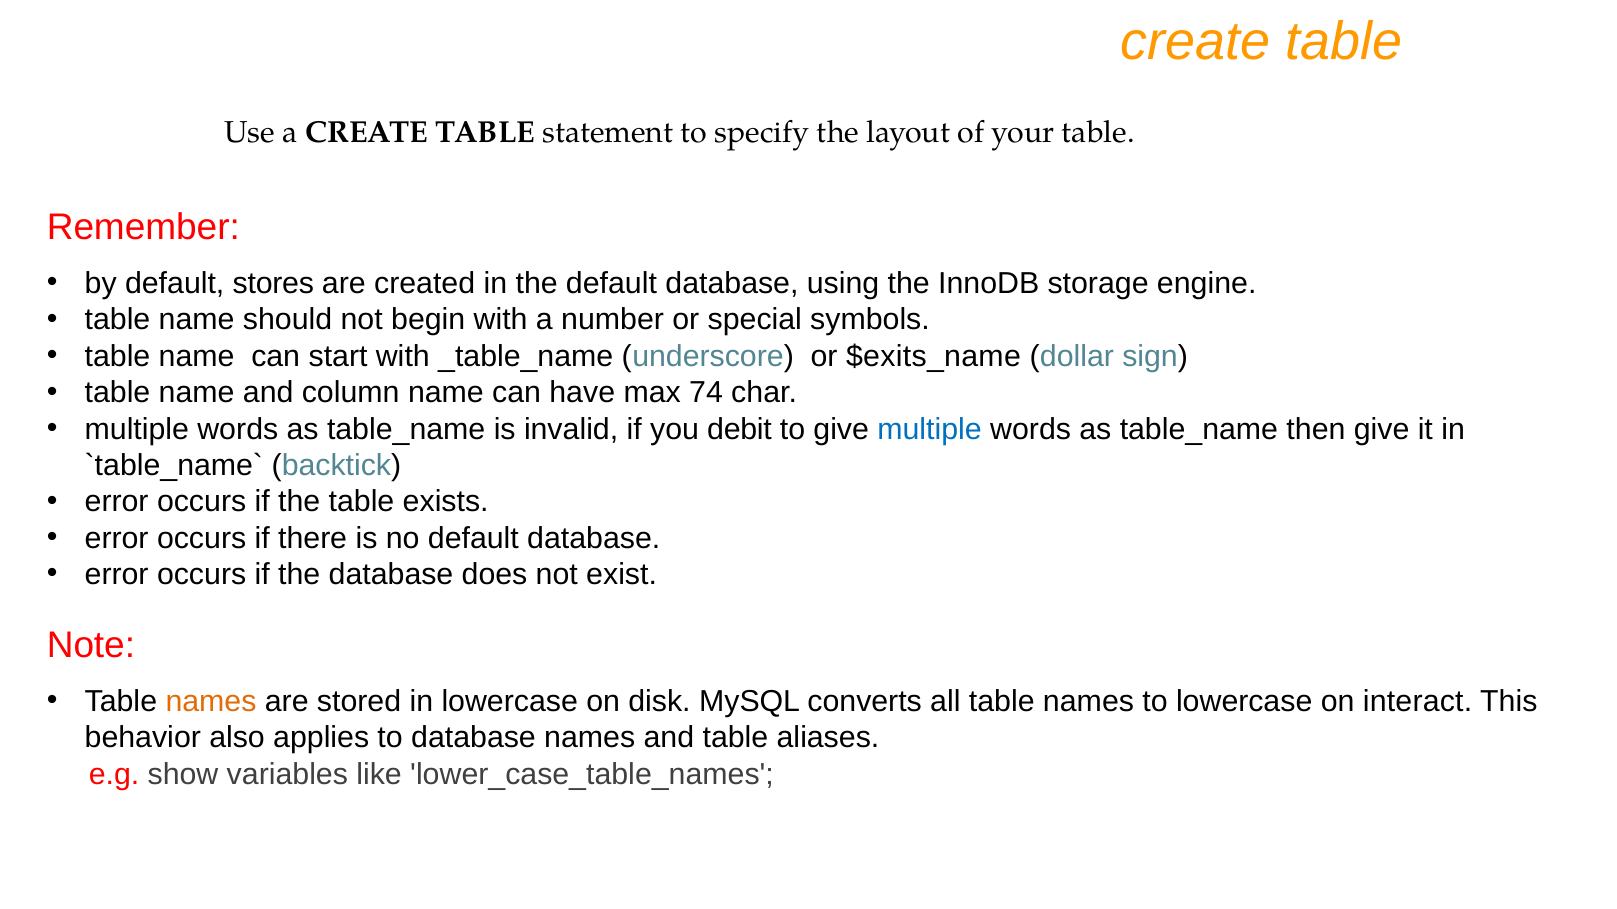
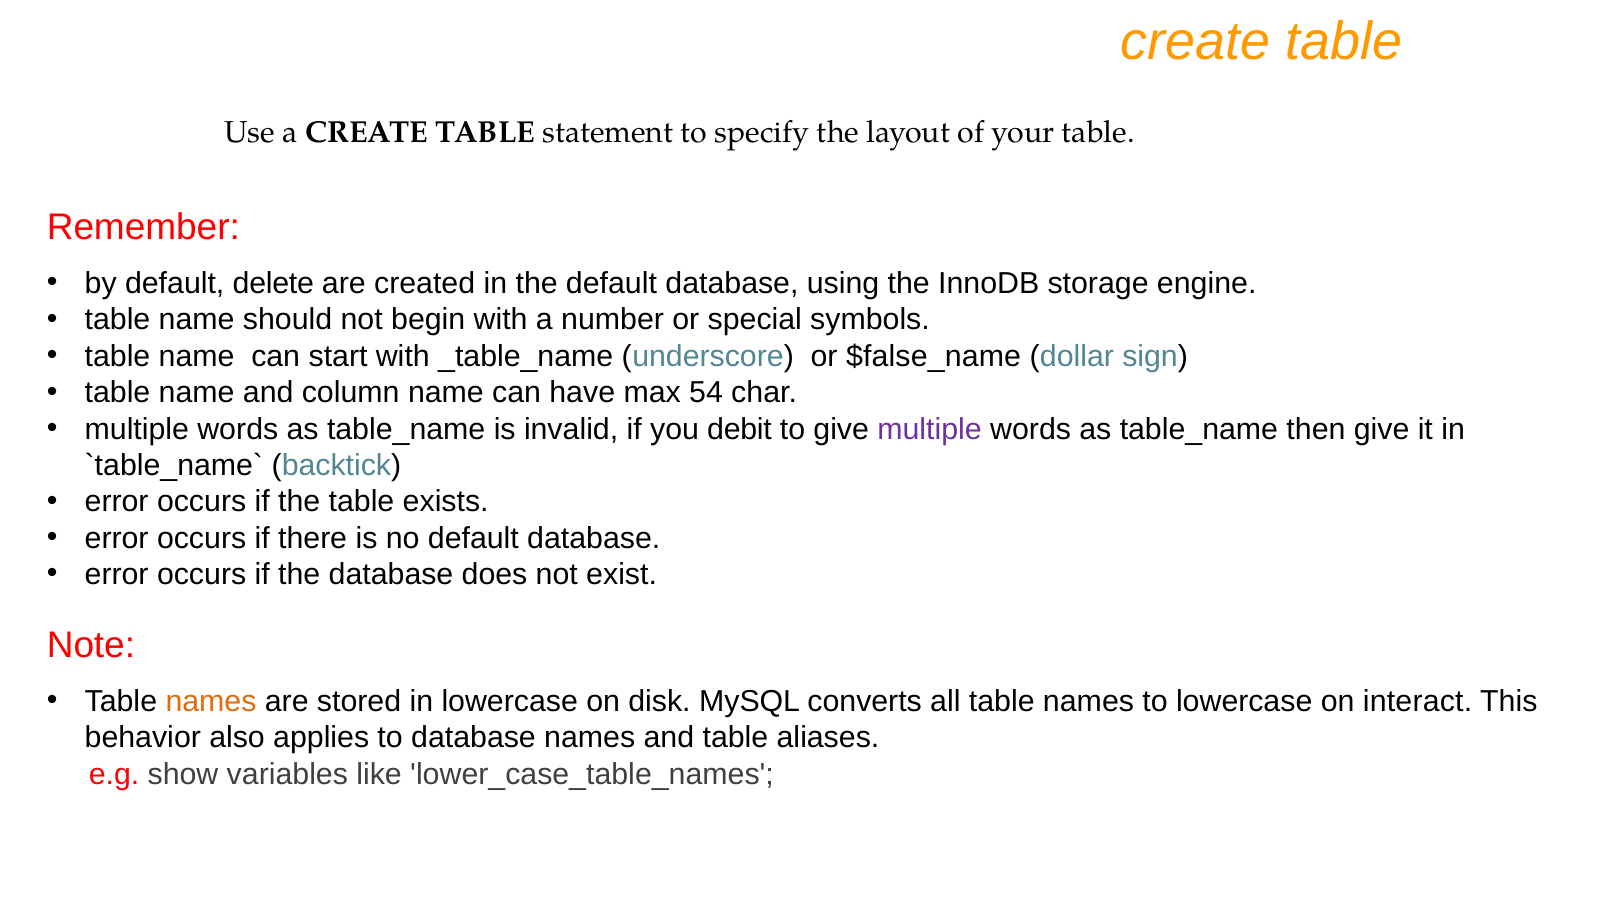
stores: stores -> delete
$exits_name: $exits_name -> $false_name
74: 74 -> 54
multiple at (930, 429) colour: blue -> purple
